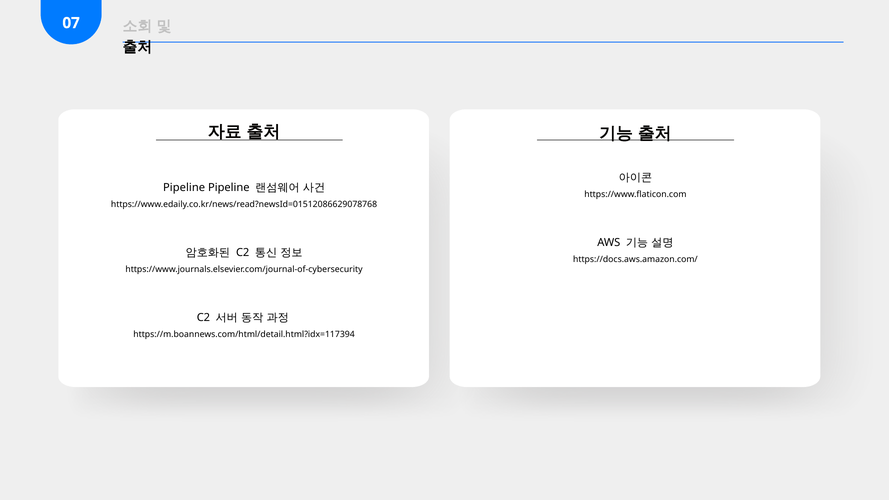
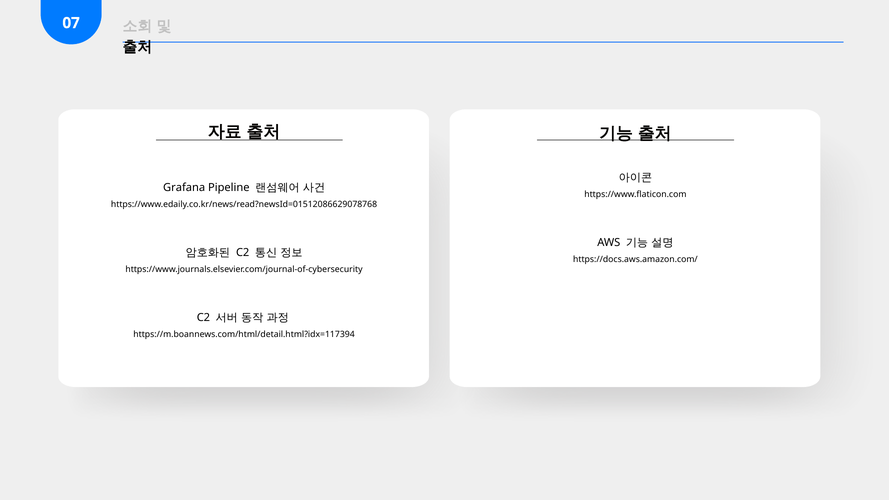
Pipeline at (184, 188): Pipeline -> Grafana
